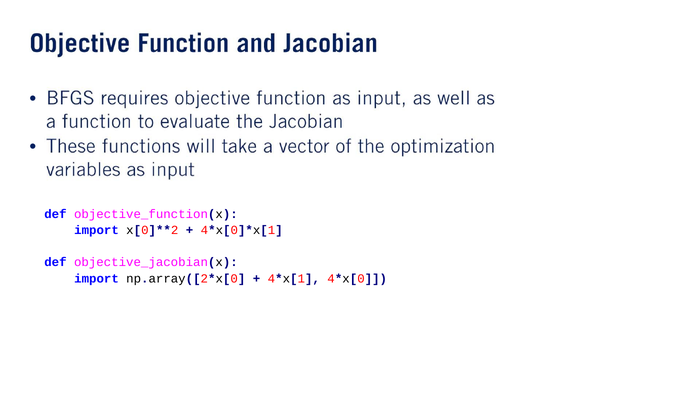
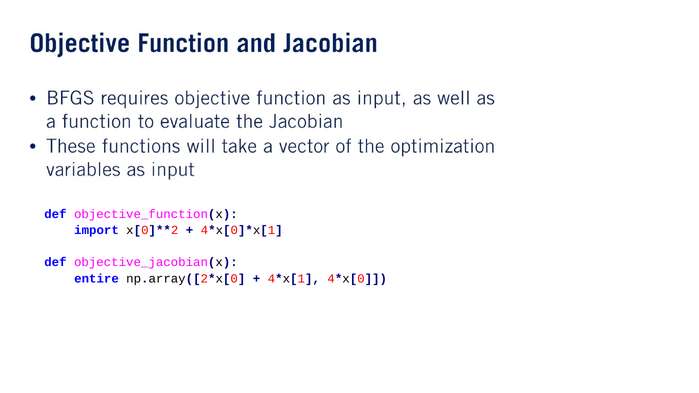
import at (97, 279): import -> entire
